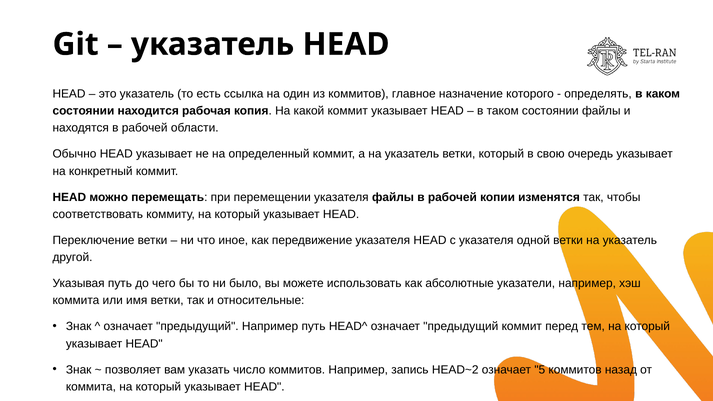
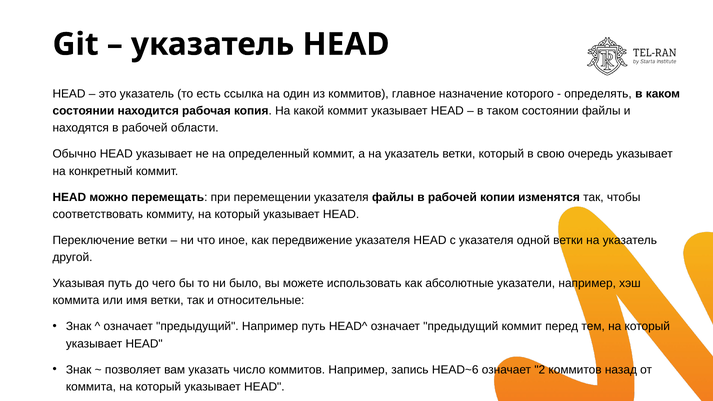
HEAD~2: HEAD~2 -> HEAD~6
5: 5 -> 2
